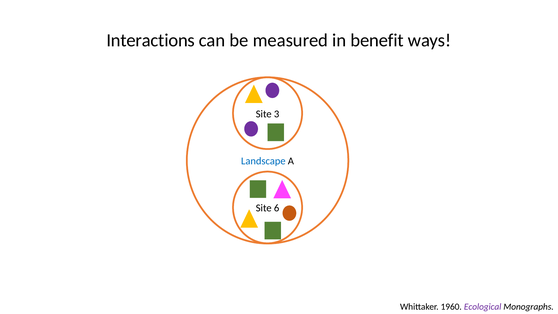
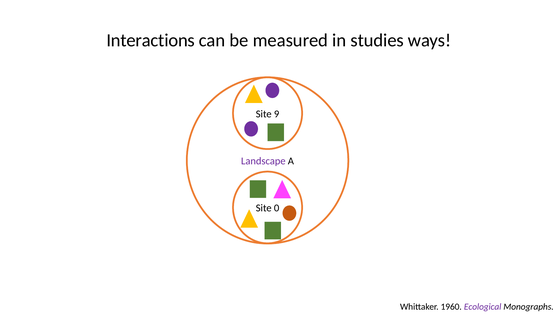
benefit: benefit -> studies
3: 3 -> 9
Landscape colour: blue -> purple
6: 6 -> 0
